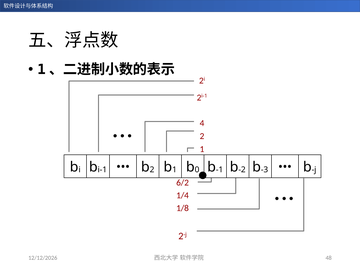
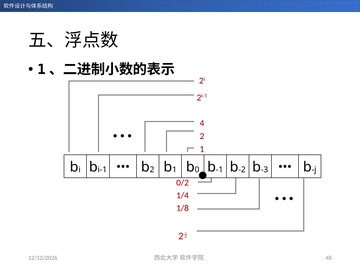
6/2: 6/2 -> 0/2
